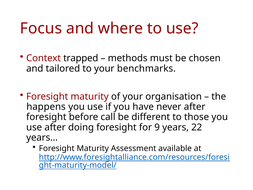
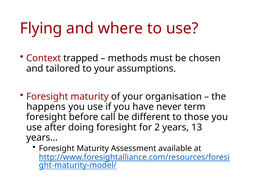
Focus: Focus -> Flying
benchmarks: benchmarks -> assumptions
never after: after -> term
9: 9 -> 2
22: 22 -> 13
